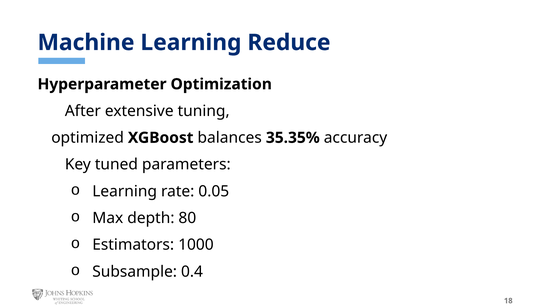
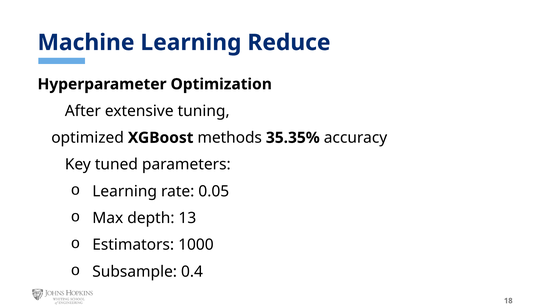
balances: balances -> methods
80: 80 -> 13
